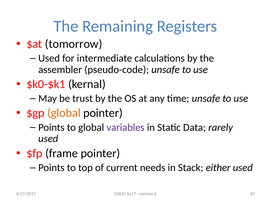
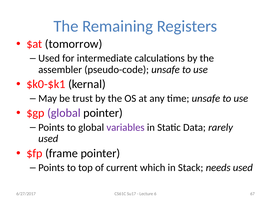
global at (64, 113) colour: orange -> purple
needs: needs -> which
either: either -> needs
